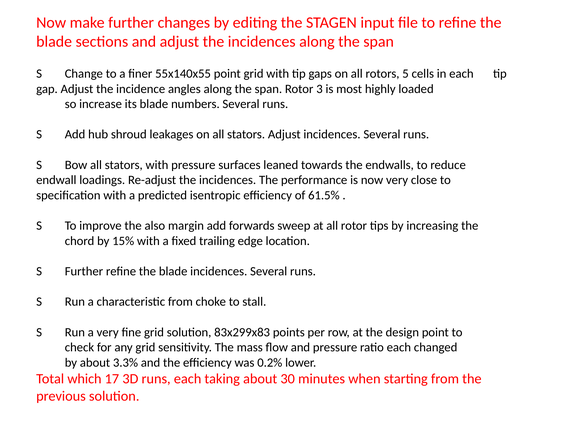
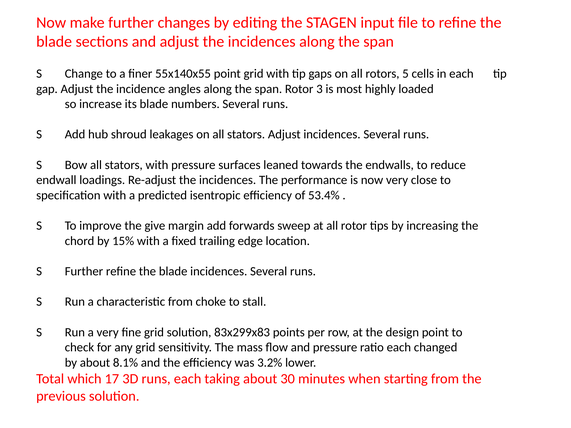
61.5%: 61.5% -> 53.4%
also: also -> give
3.3%: 3.3% -> 8.1%
0.2%: 0.2% -> 3.2%
